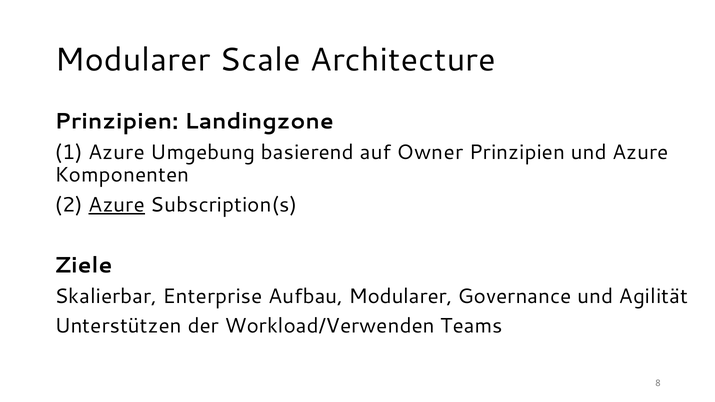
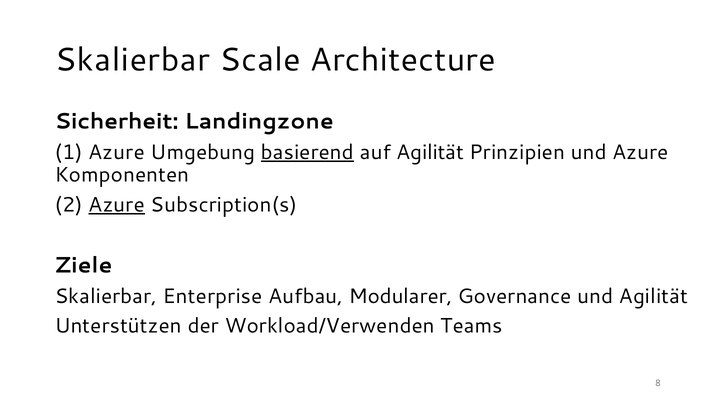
Modularer at (133, 60): Modularer -> Skalierbar
Prinzipien at (116, 122): Prinzipien -> Sicherheit
basierend underline: none -> present
auf Owner: Owner -> Agilität
